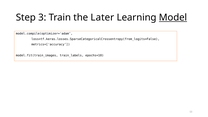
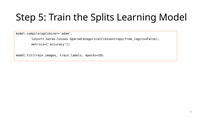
3: 3 -> 5
Later: Later -> Splits
Model underline: present -> none
